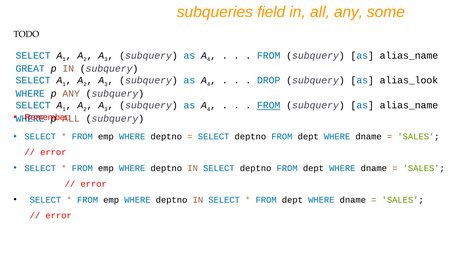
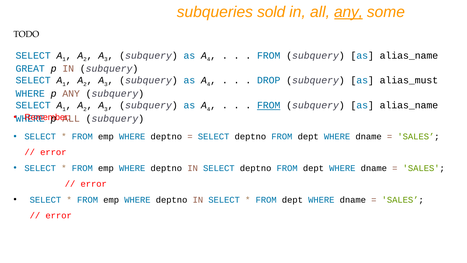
field: field -> sold
any at (348, 12) underline: none -> present
alias_look: alias_look -> alias_must
